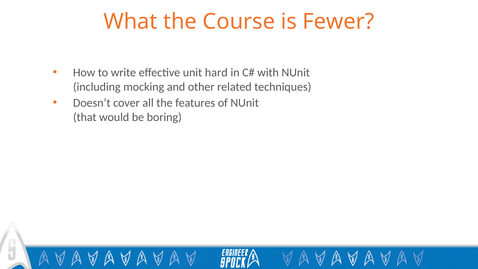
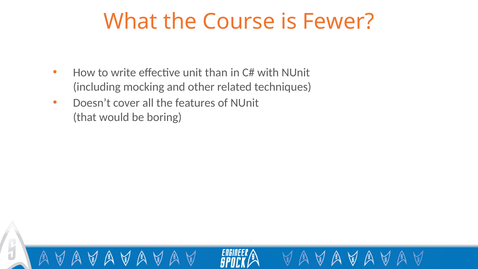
hard: hard -> than
